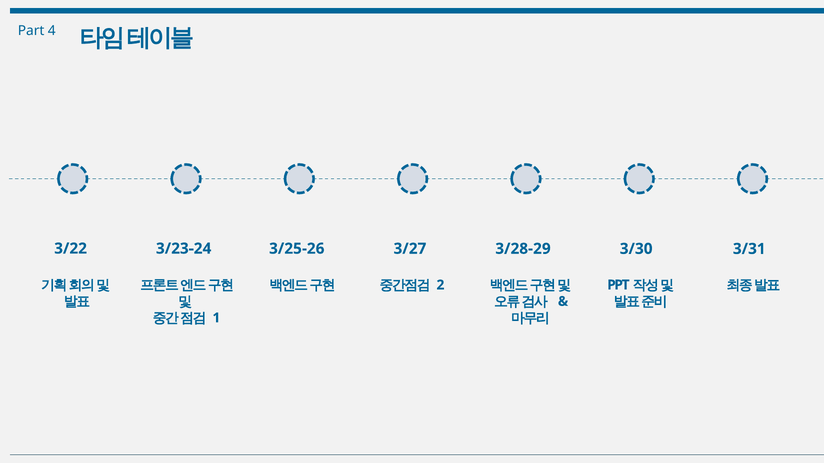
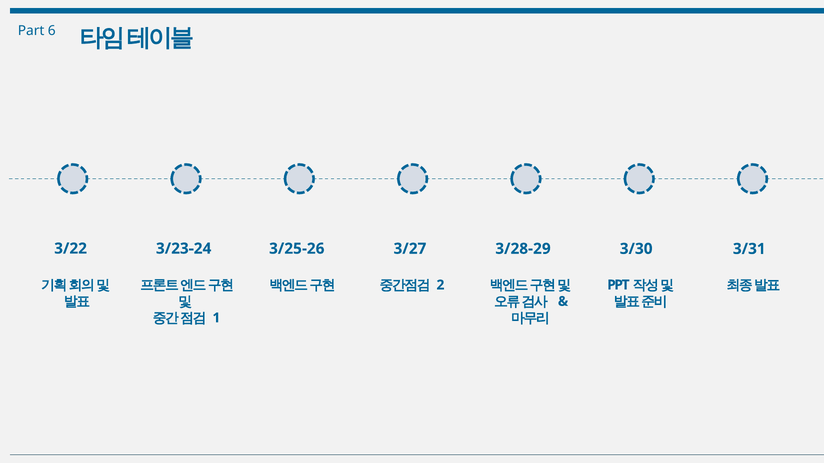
4: 4 -> 6
